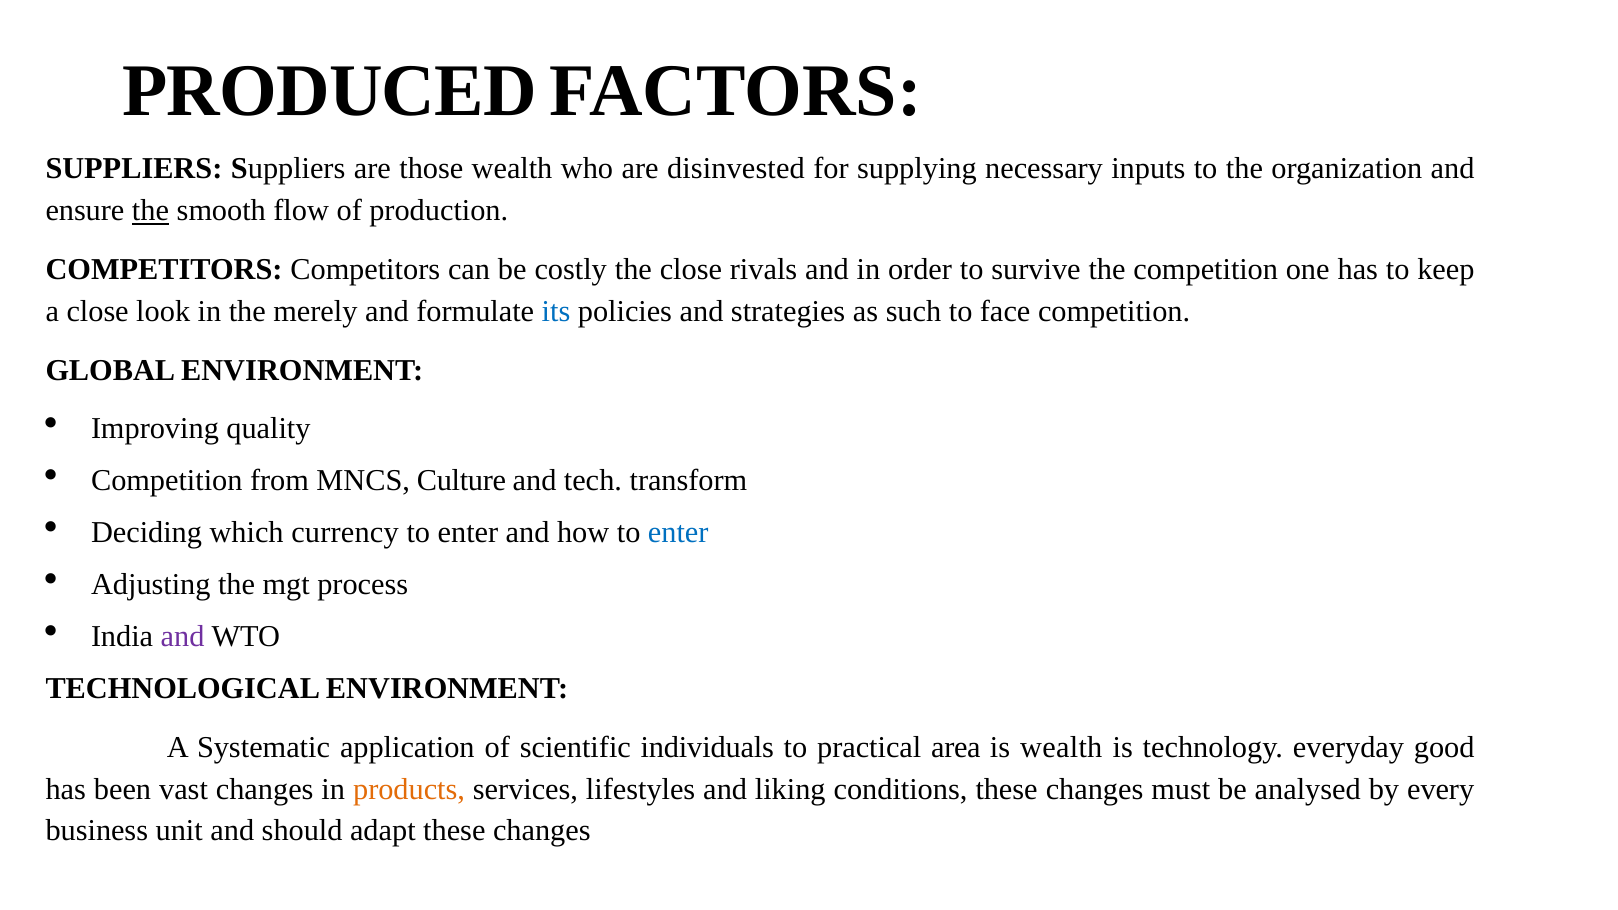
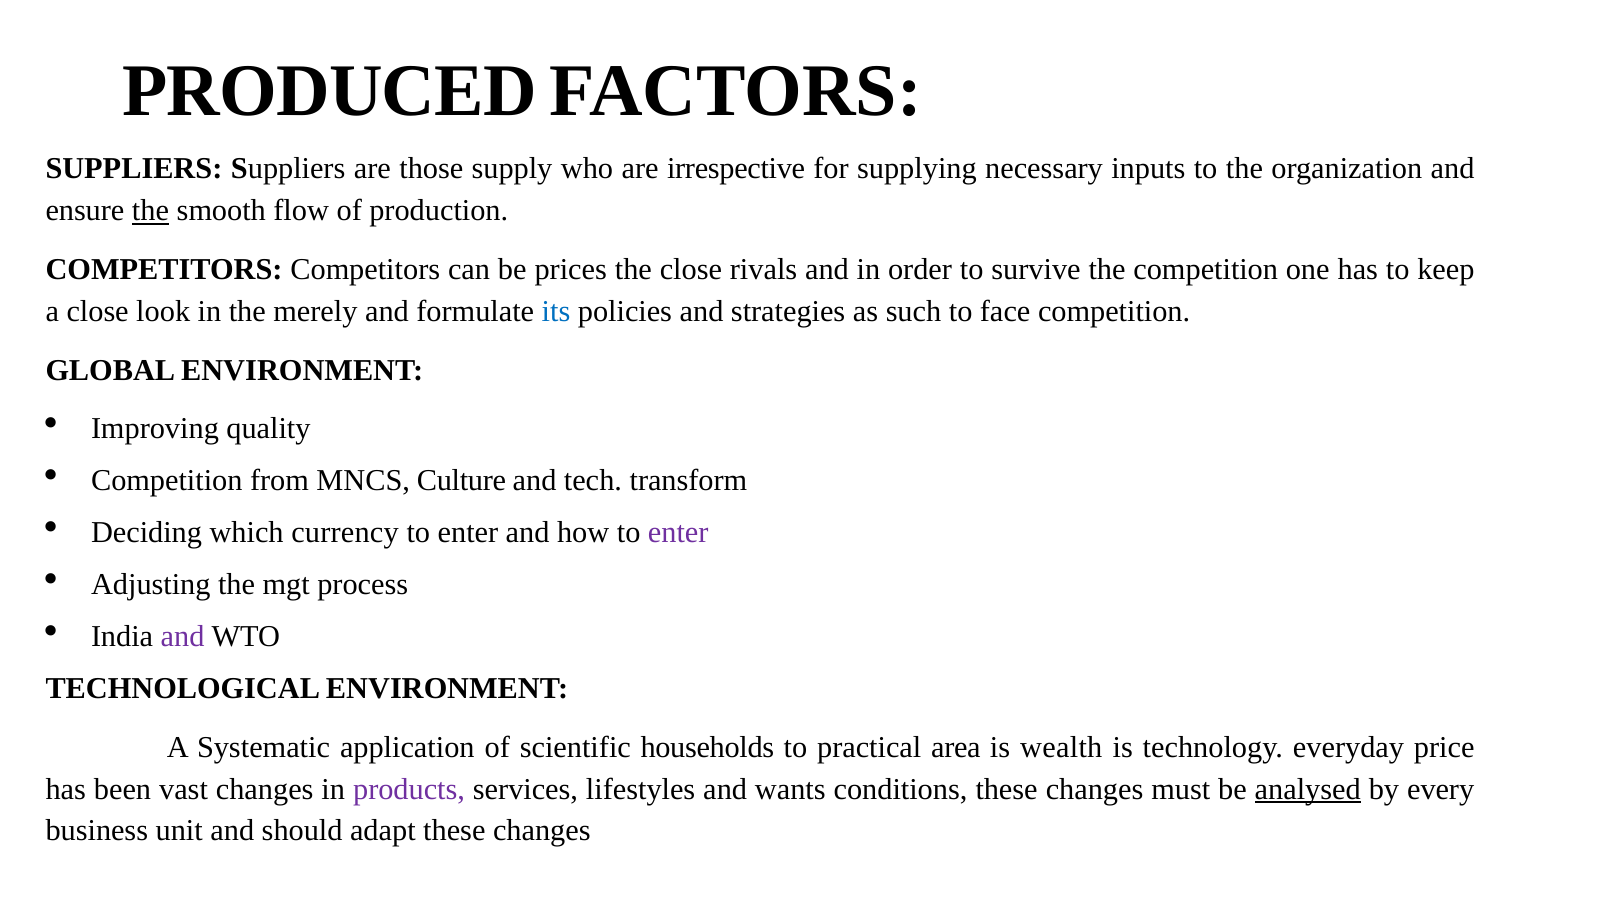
those wealth: wealth -> supply
disinvested: disinvested -> irrespective
costly: costly -> prices
enter at (678, 533) colour: blue -> purple
individuals: individuals -> households
good: good -> price
products colour: orange -> purple
liking: liking -> wants
analysed underline: none -> present
